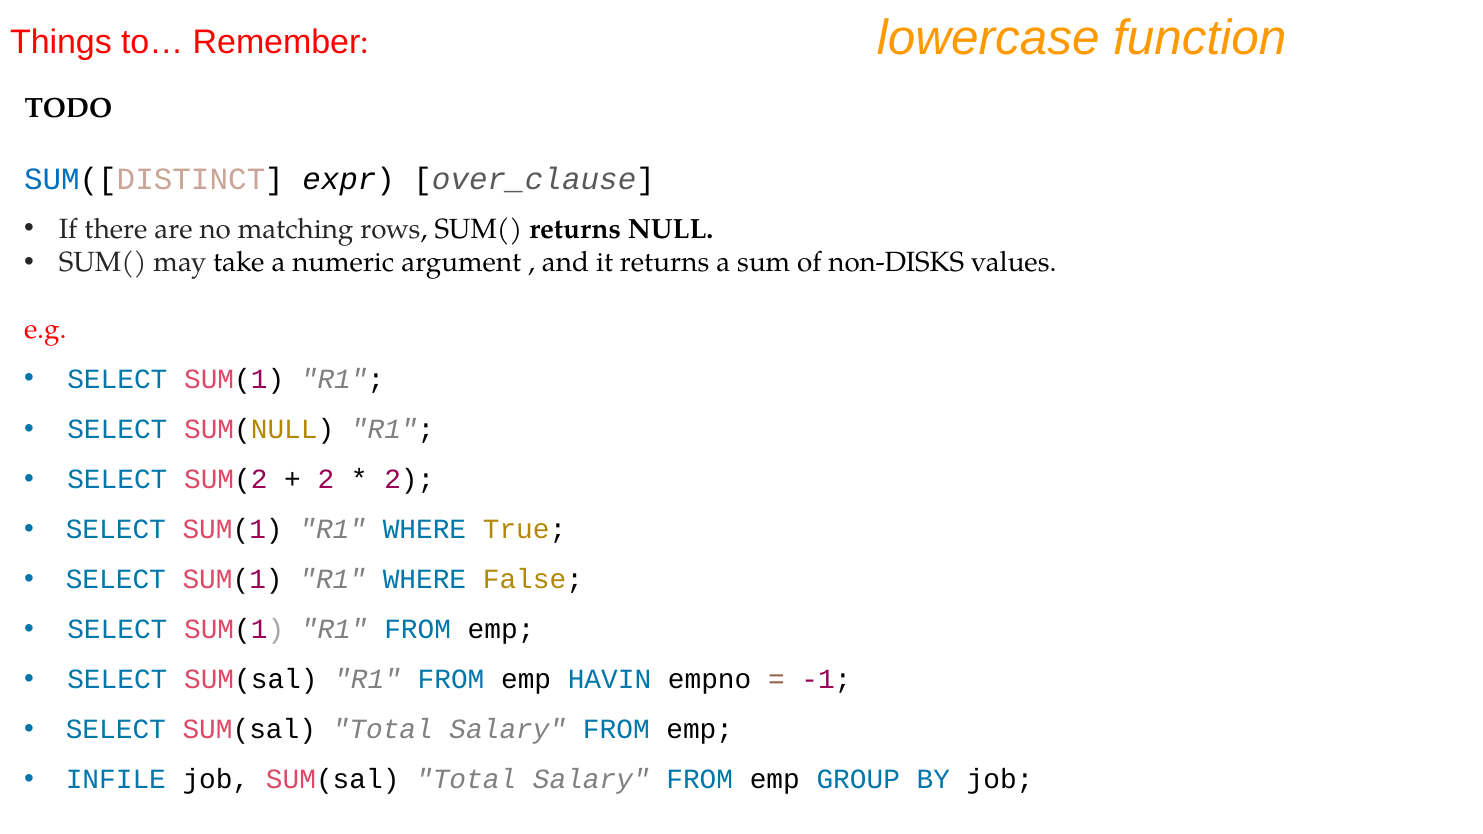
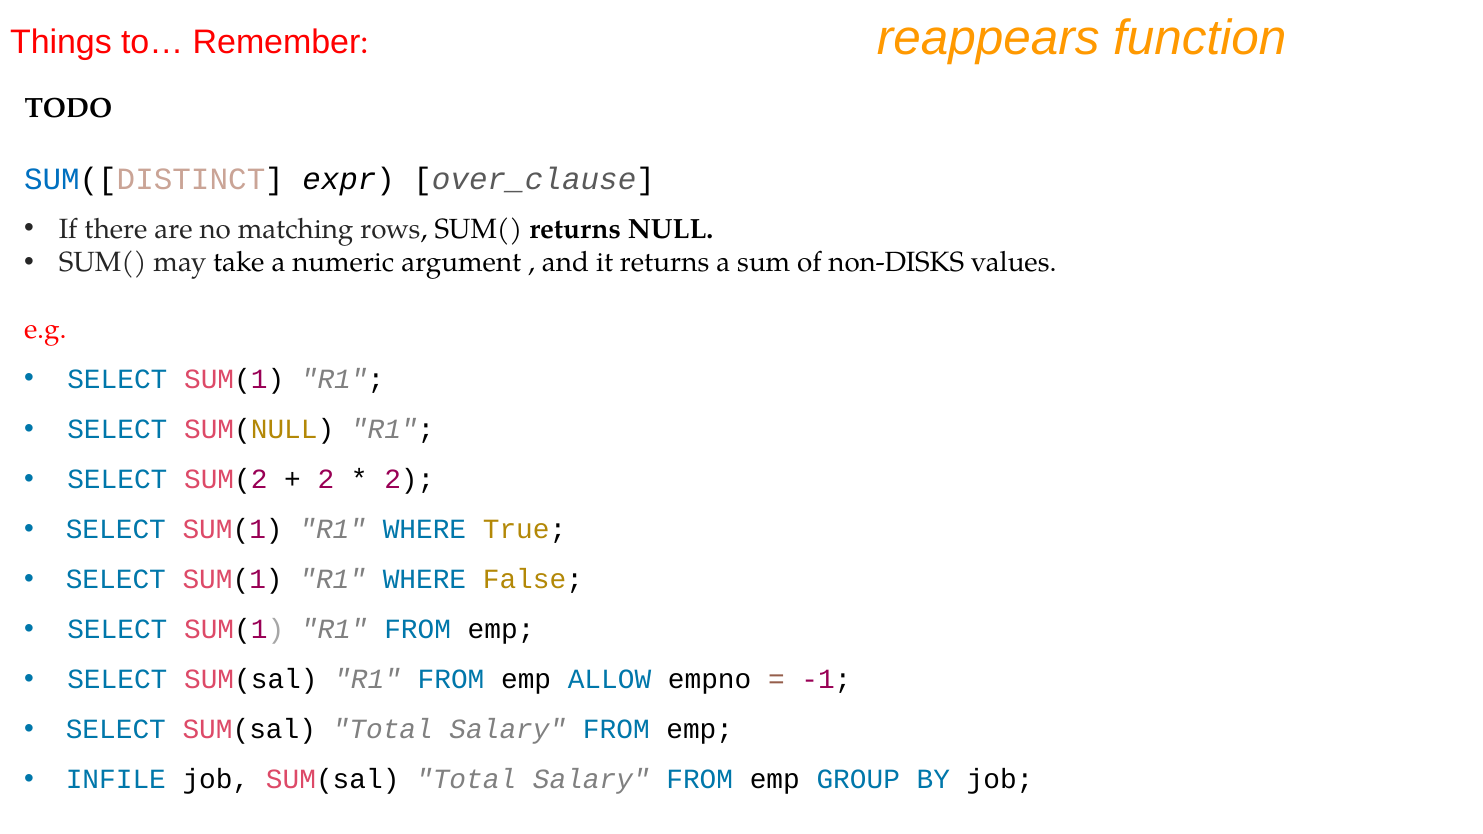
lowercase: lowercase -> reappears
HAVIN: HAVIN -> ALLOW
